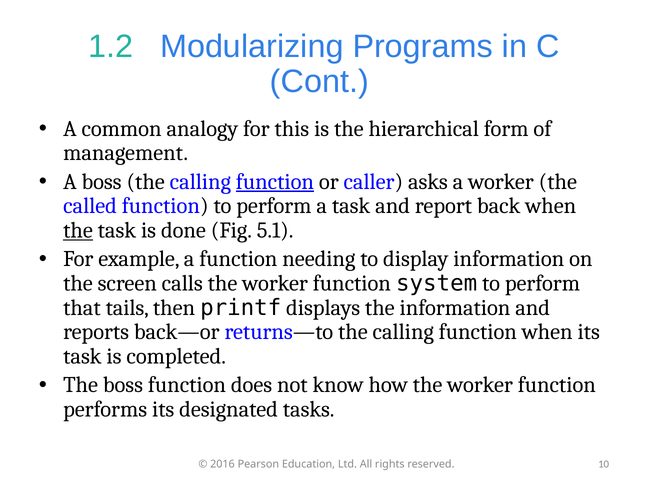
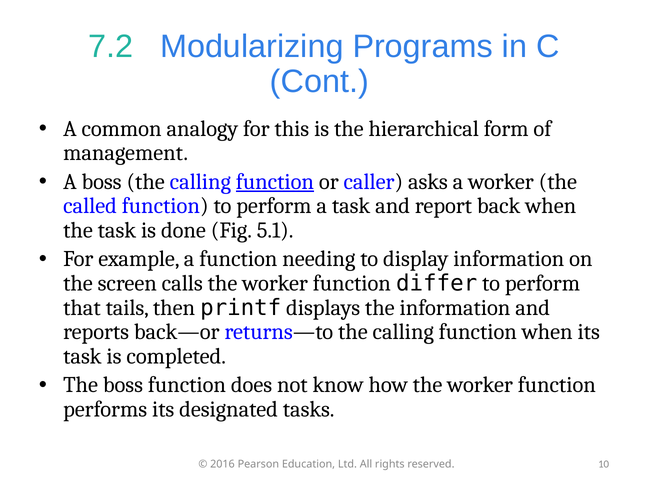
1.2: 1.2 -> 7.2
the at (78, 230) underline: present -> none
system: system -> differ
